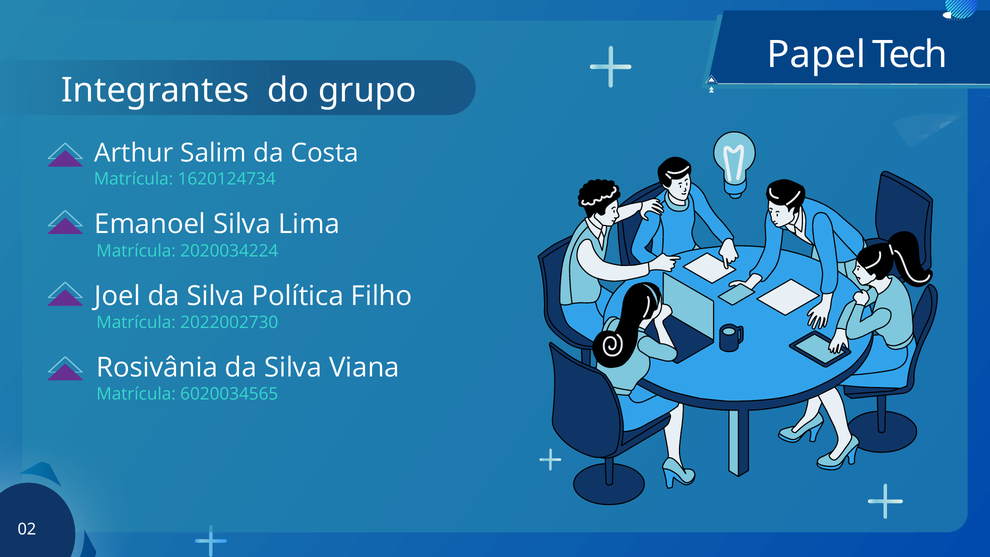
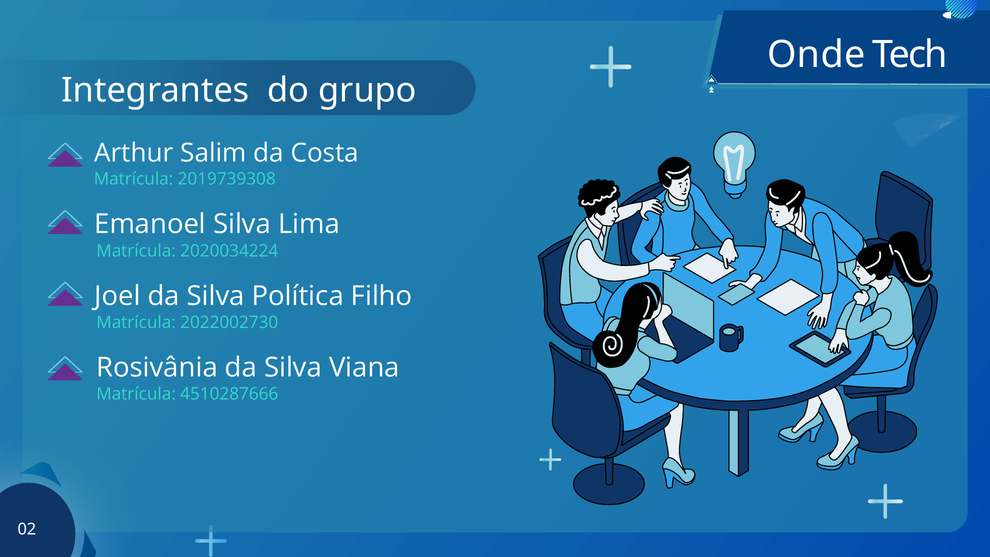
Papel: Papel -> Onde
1620124734: 1620124734 -> 2019739308
6020034565: 6020034565 -> 4510287666
